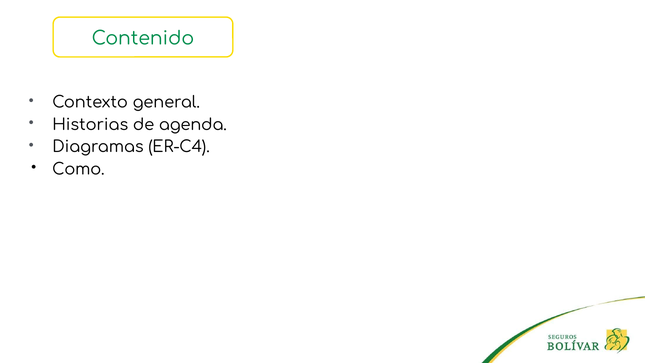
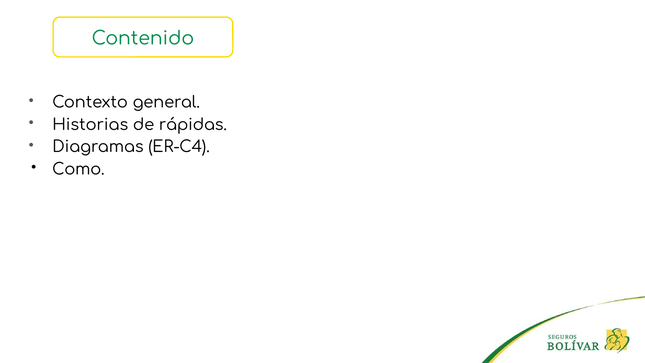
agenda: agenda -> rápidas
